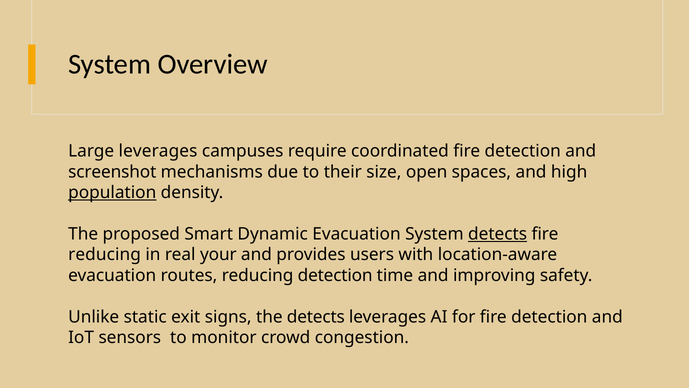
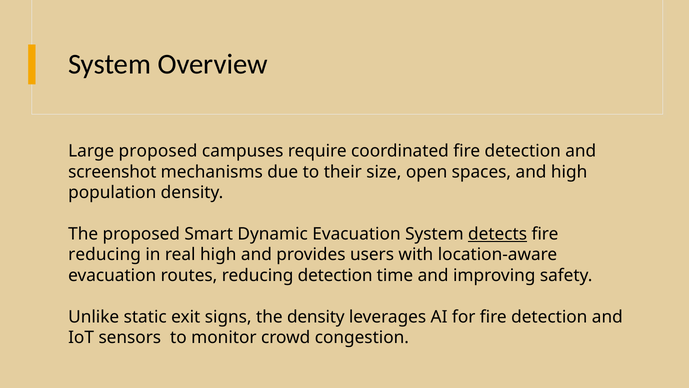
Large leverages: leverages -> proposed
population underline: present -> none
real your: your -> high
the detects: detects -> density
